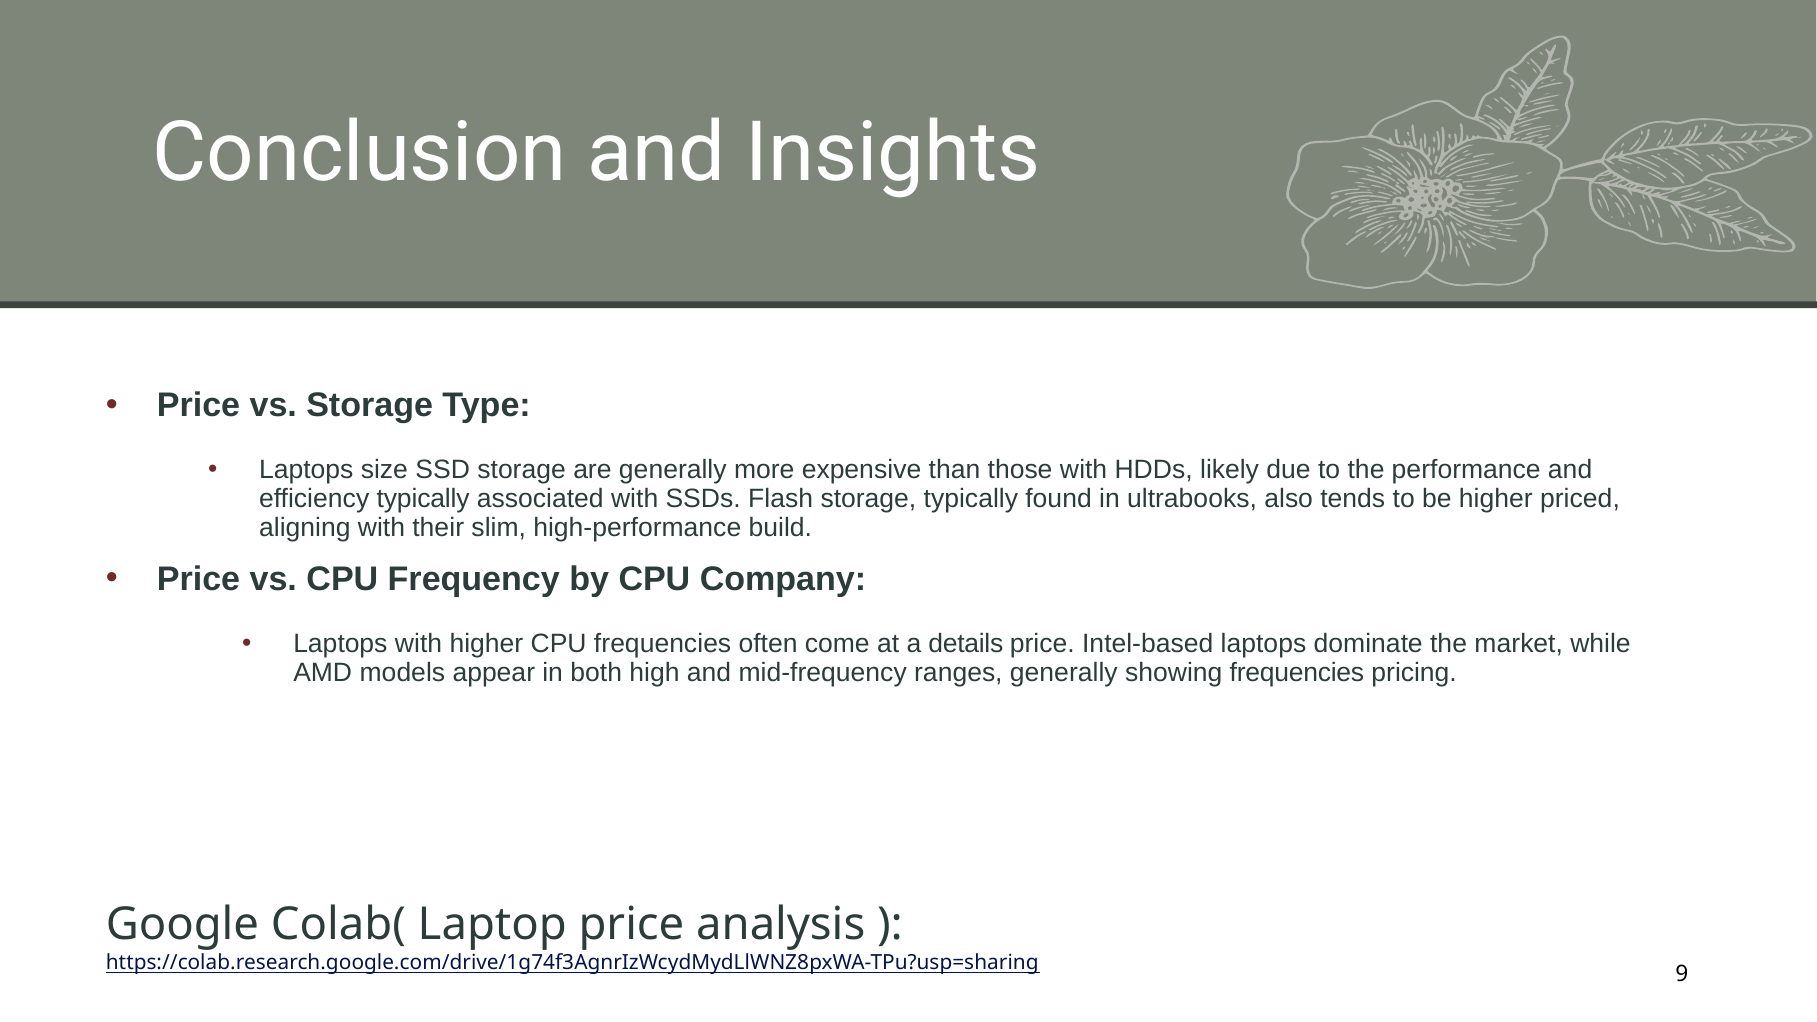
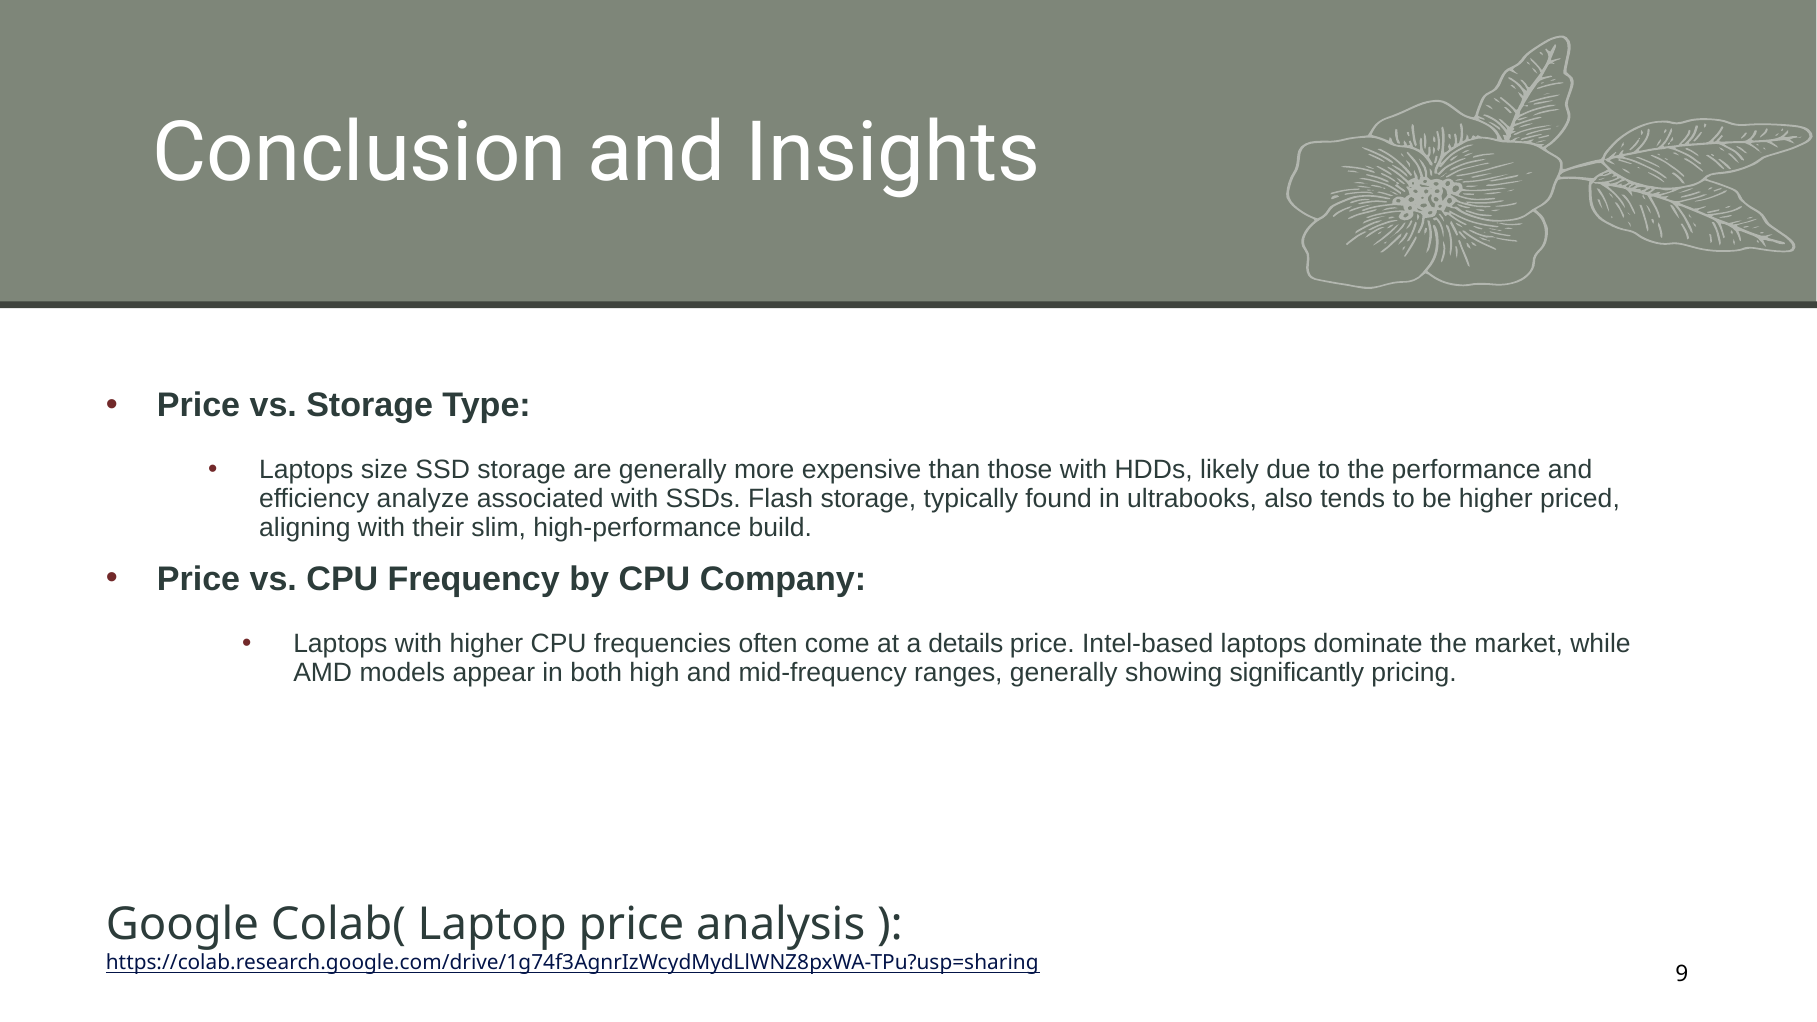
efficiency typically: typically -> analyze
showing frequencies: frequencies -> significantly
